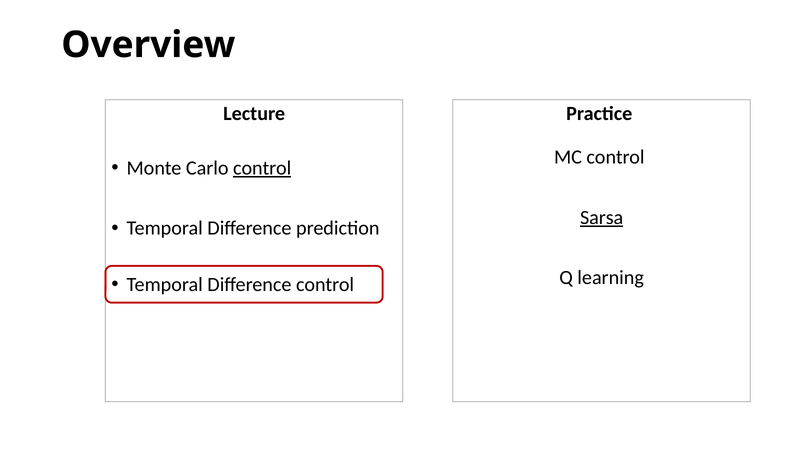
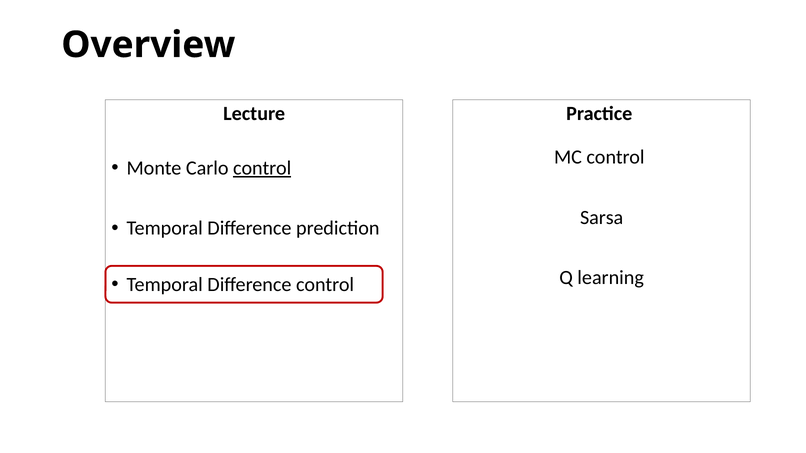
Sarsa underline: present -> none
